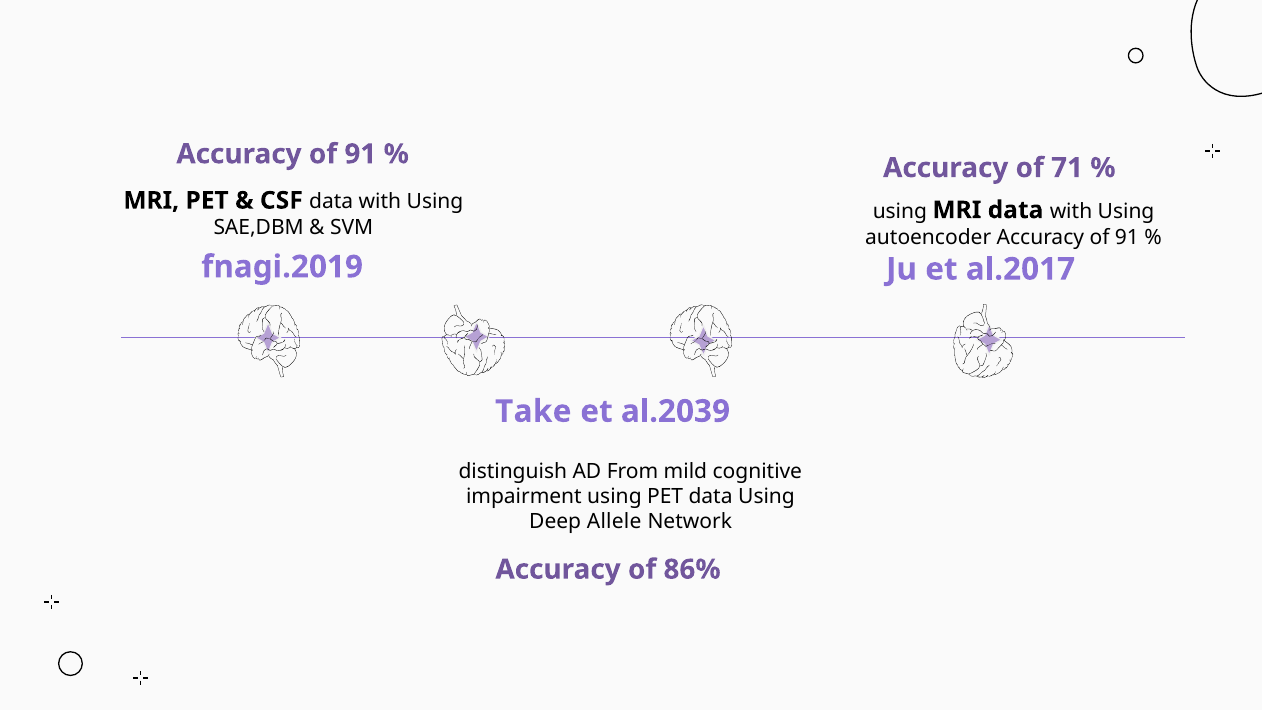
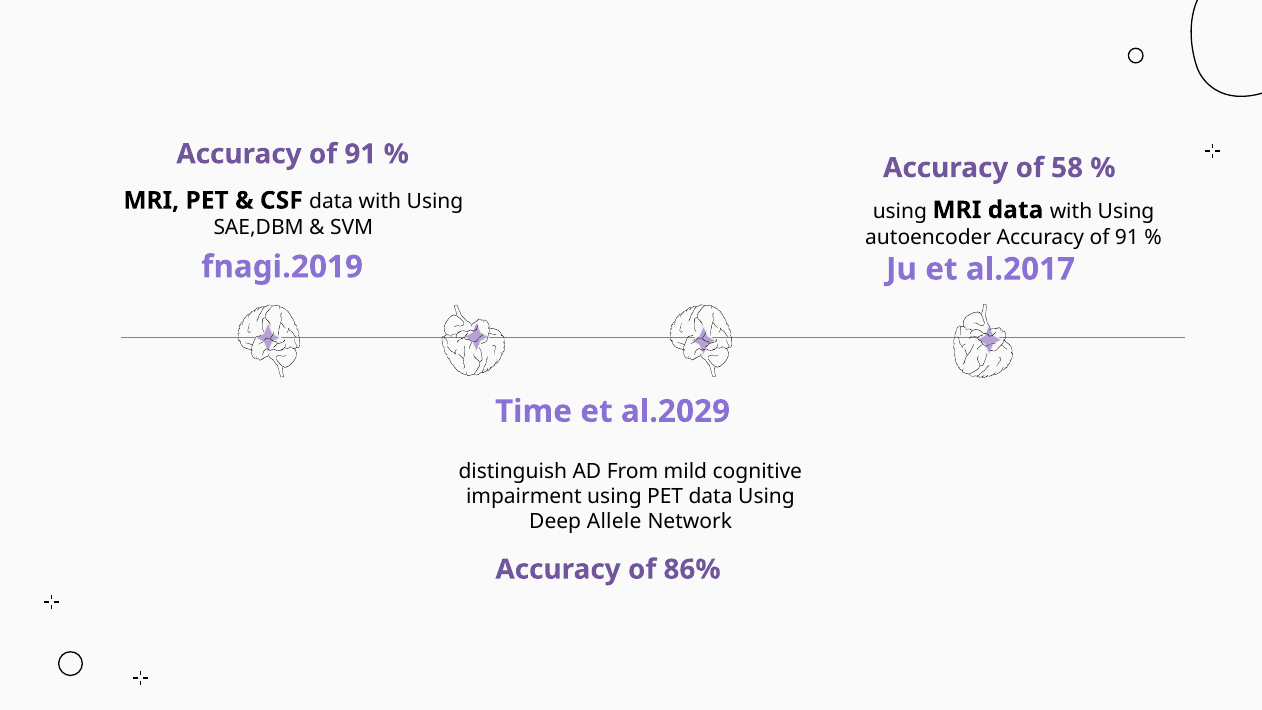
71: 71 -> 58
Take: Take -> Time
al.2039: al.2039 -> al.2029
